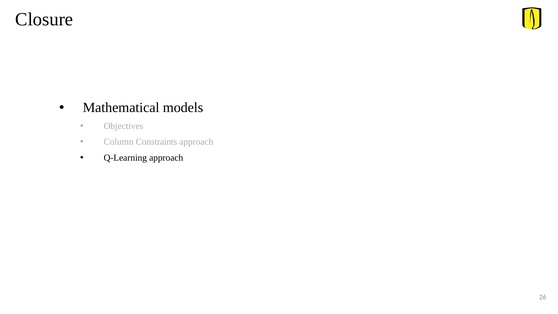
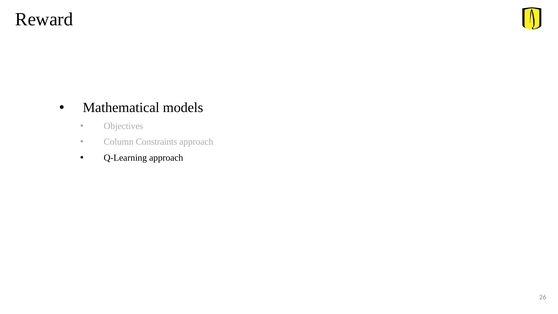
Closure: Closure -> Reward
